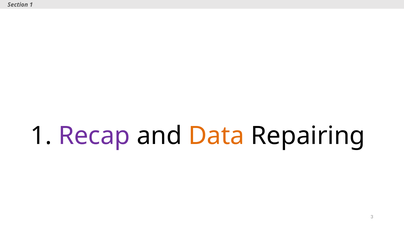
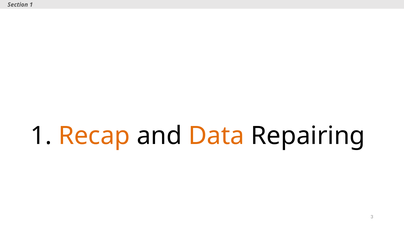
Recap colour: purple -> orange
